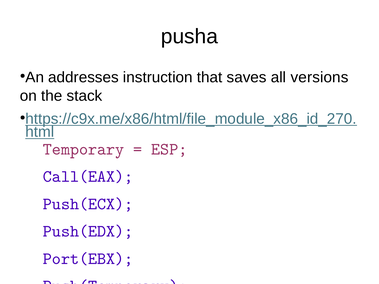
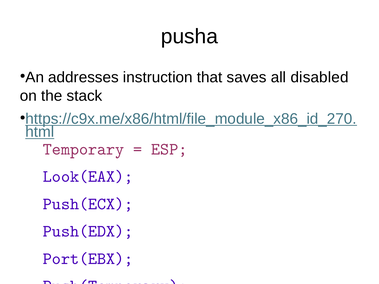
versions: versions -> disabled
Call(EAX: Call(EAX -> Look(EAX
